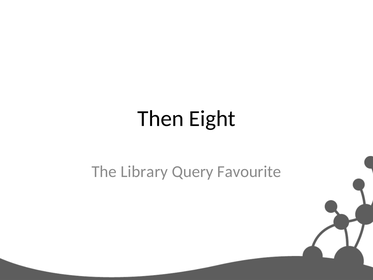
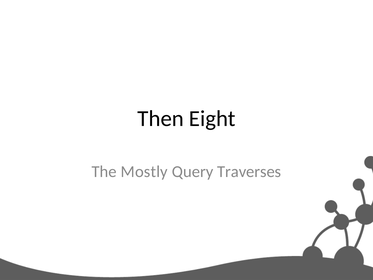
Library: Library -> Mostly
Favourite: Favourite -> Traverses
